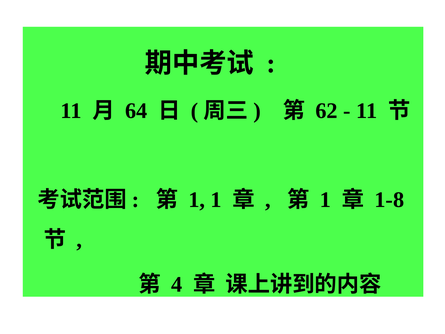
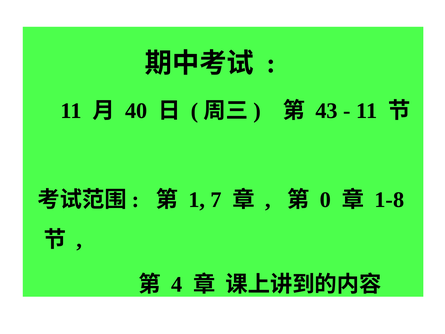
64: 64 -> 40
62: 62 -> 43
1 1: 1 -> 7
1 at (325, 200): 1 -> 0
